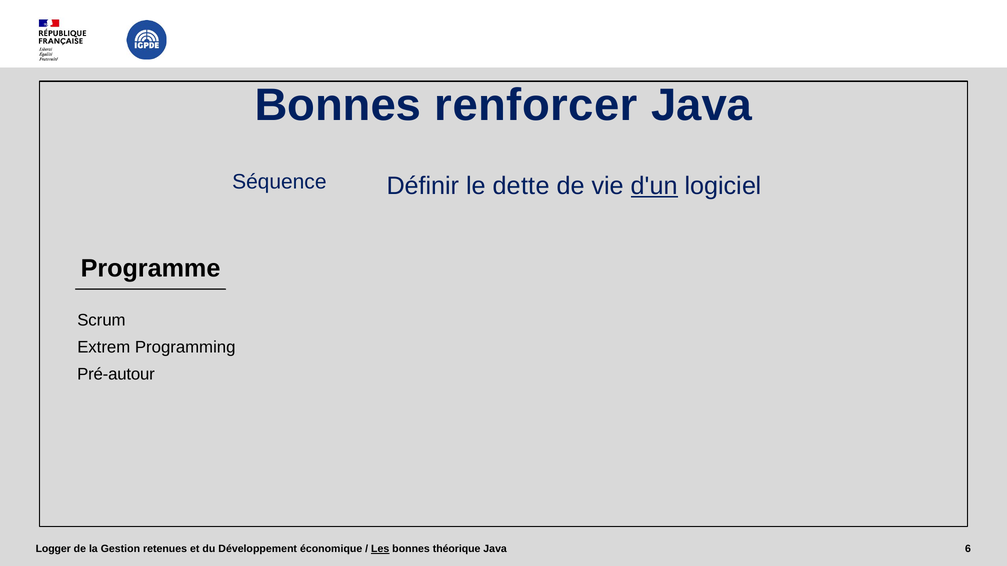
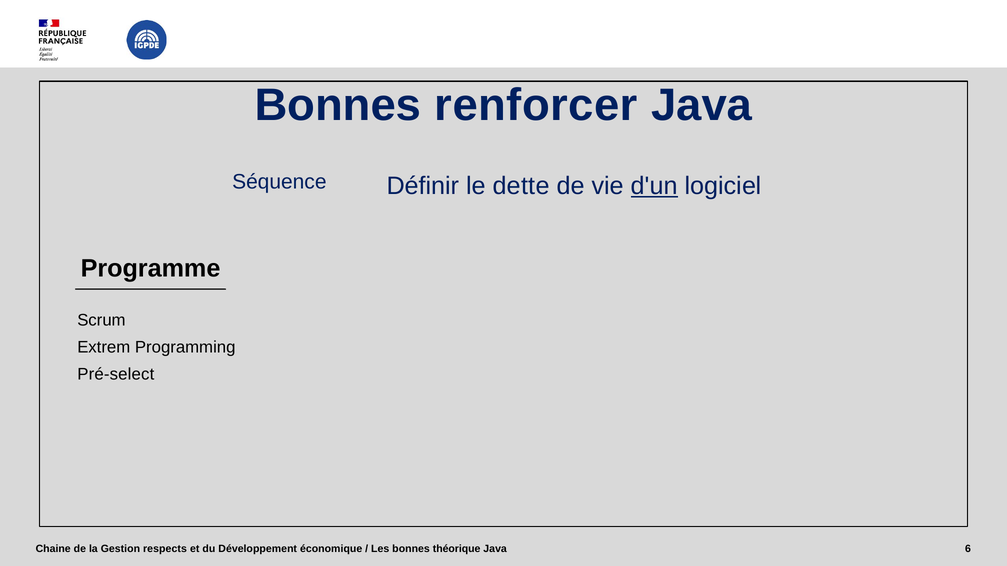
Pré-autour: Pré-autour -> Pré-select
Logger: Logger -> Chaine
retenues: retenues -> respects
Les underline: present -> none
